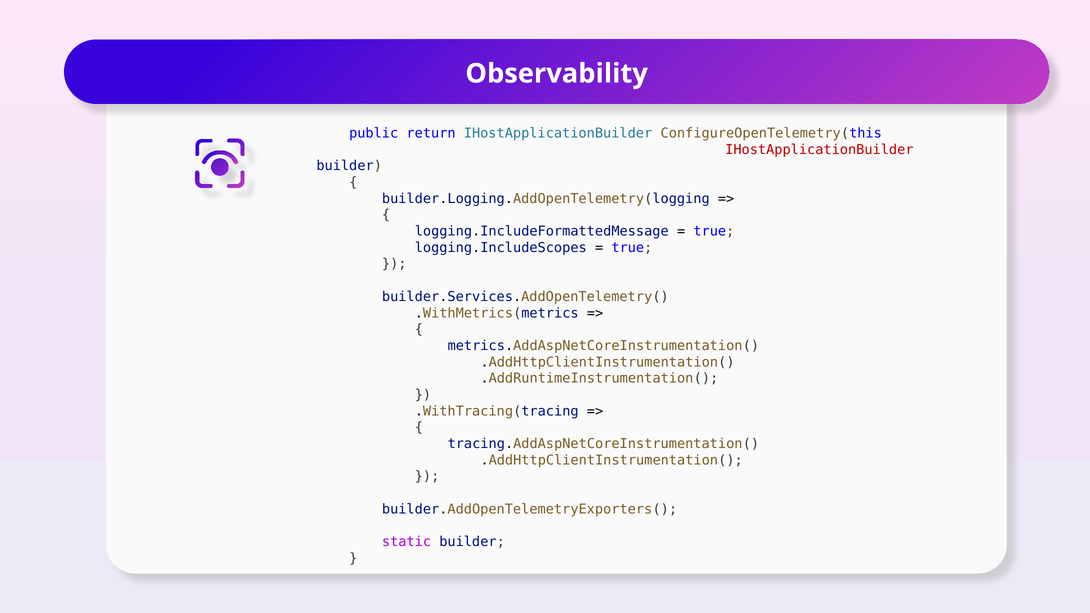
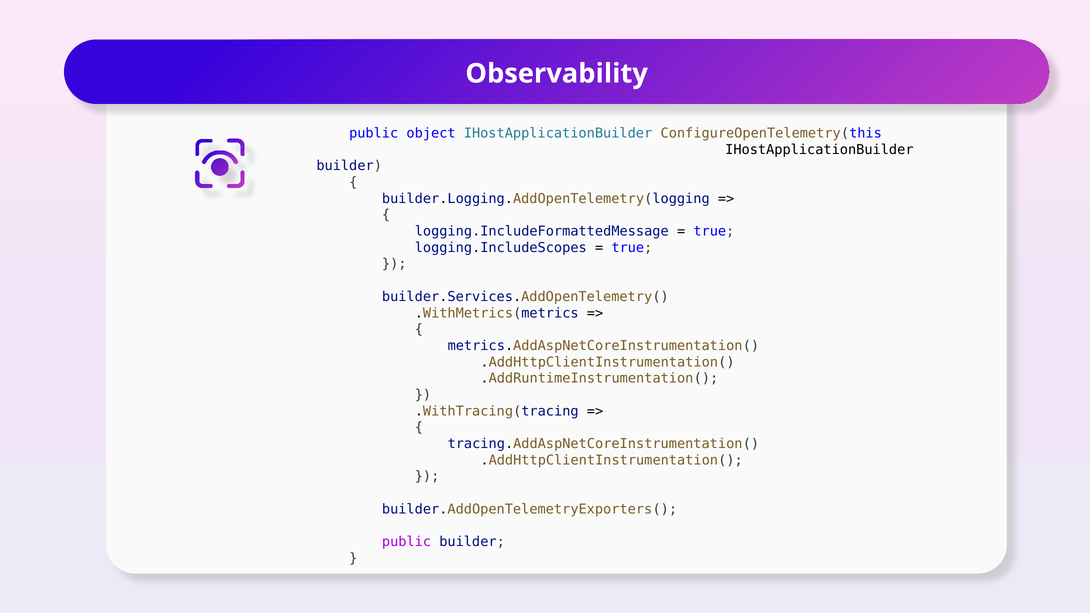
return: return -> object
IHostApplicationBuilder at (819, 150) colour: red -> black
static at (407, 542): static -> public
